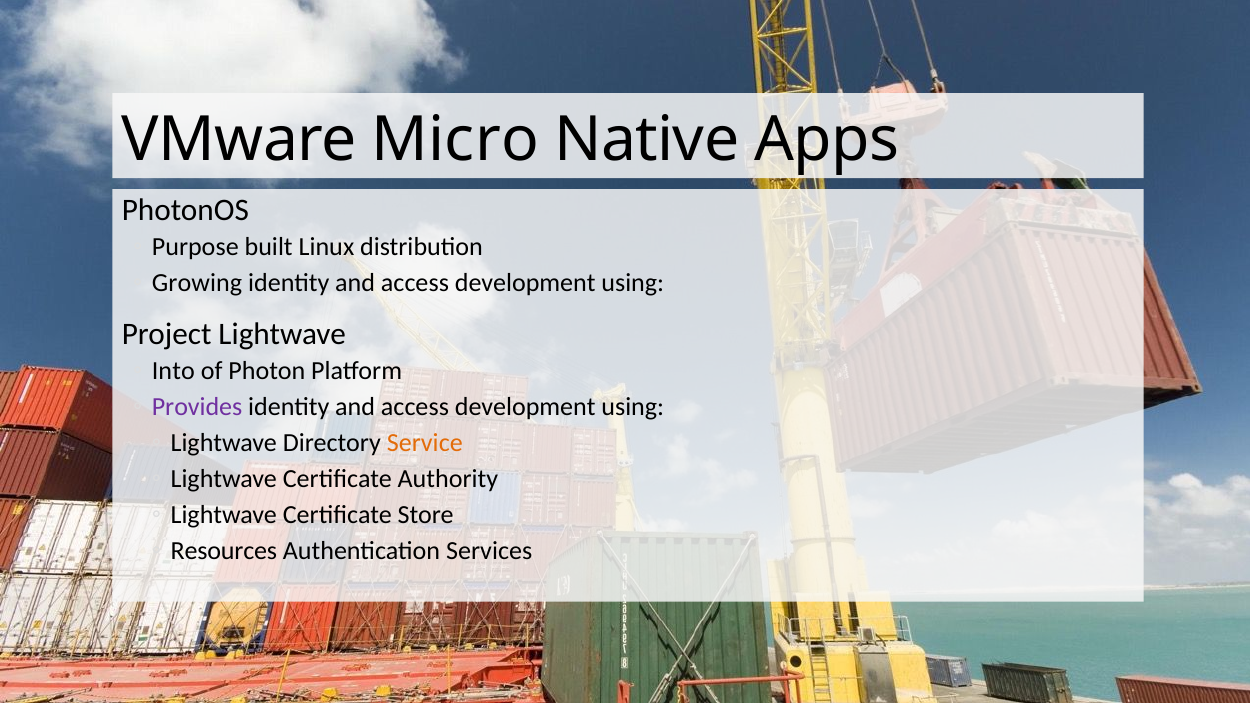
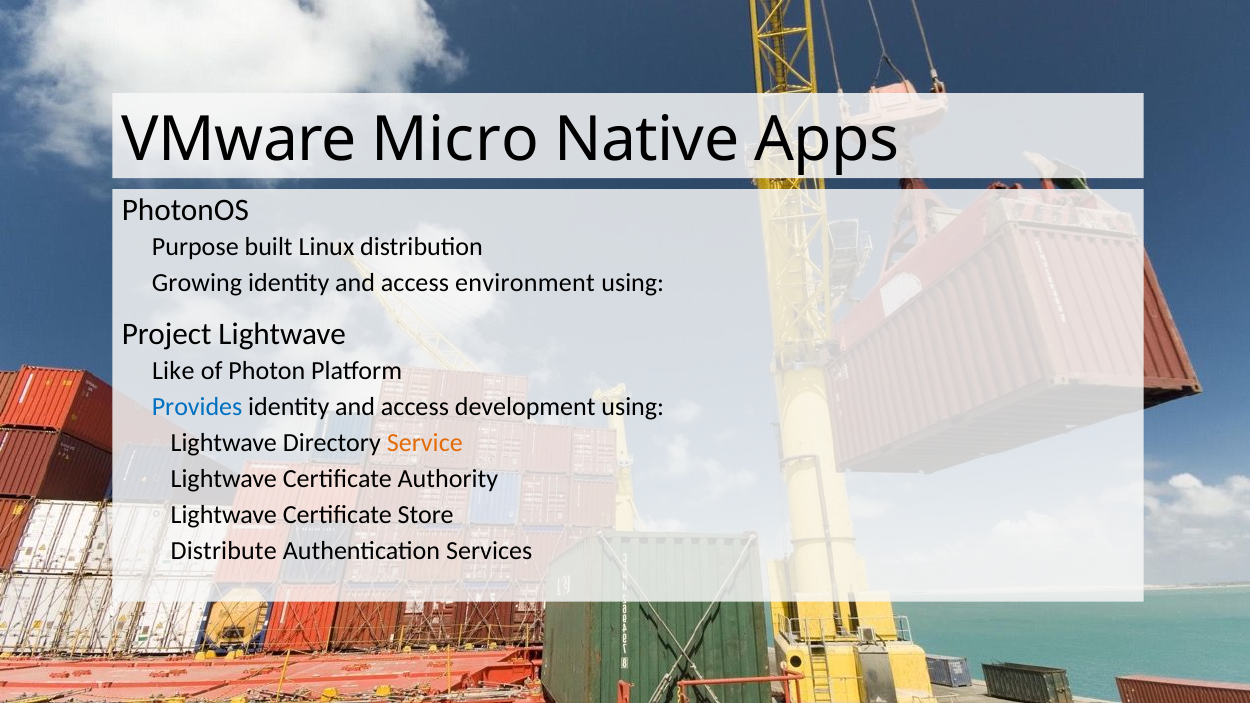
development at (525, 283): development -> environment
Into: Into -> Like
Provides colour: purple -> blue
Resources: Resources -> Distribute
